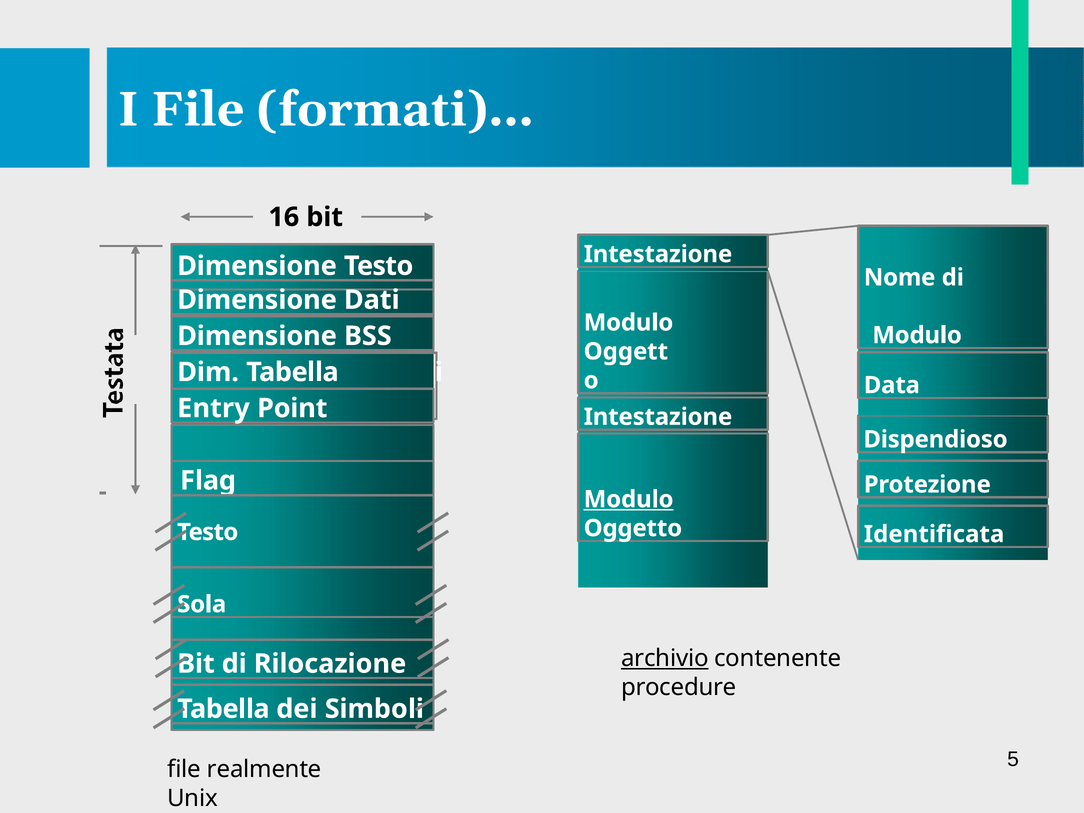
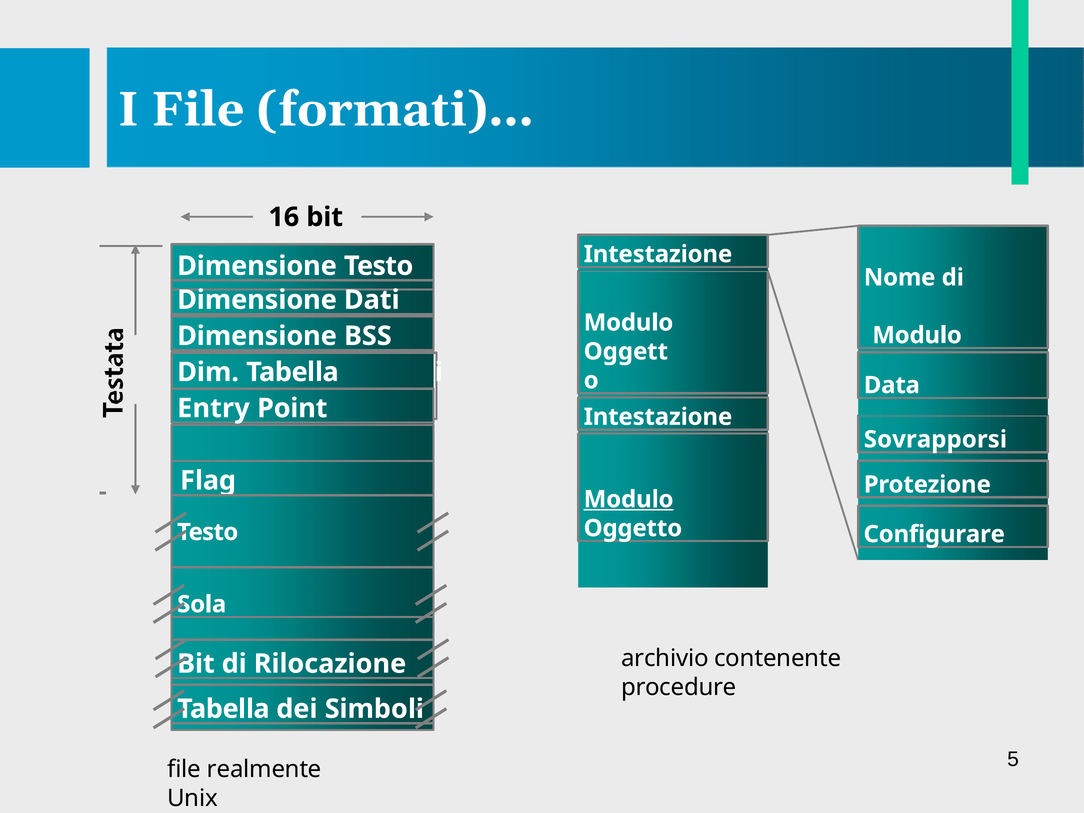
Dispendioso: Dispendioso -> Sovrapporsi
Identificata: Identificata -> Configurare
archivio underline: present -> none
